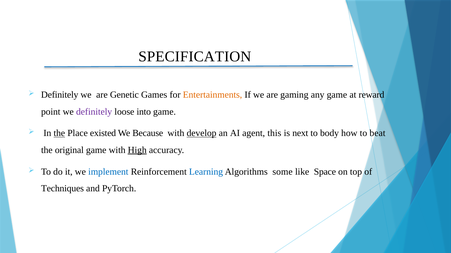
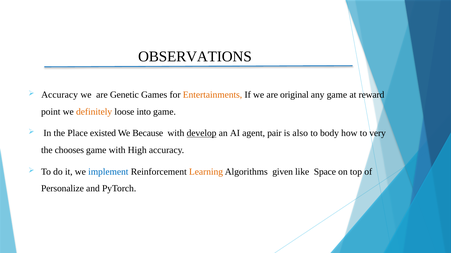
SPECIFICATION: SPECIFICATION -> OBSERVATIONS
Definitely at (60, 95): Definitely -> Accuracy
gaming: gaming -> original
definitely at (94, 112) colour: purple -> orange
the at (59, 134) underline: present -> none
this: this -> pair
next: next -> also
beat: beat -> very
original: original -> chooses
High underline: present -> none
Learning colour: blue -> orange
some: some -> given
Techniques: Techniques -> Personalize
